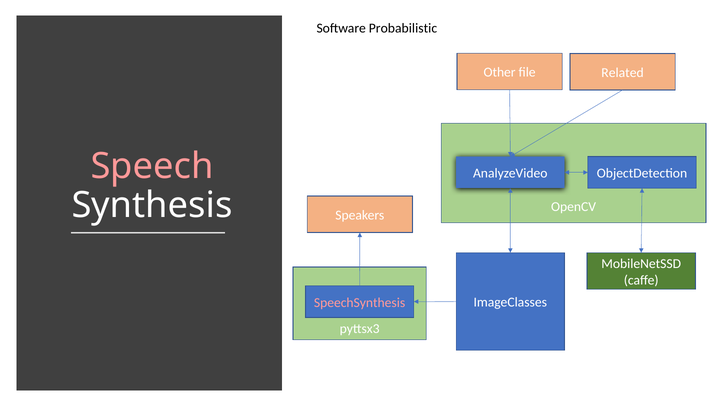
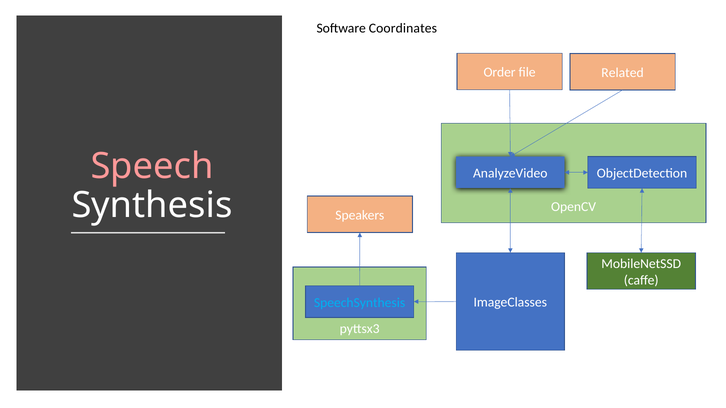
Probabilistic: Probabilistic -> Coordinates
Other: Other -> Order
SpeechSynthesis colour: pink -> light blue
